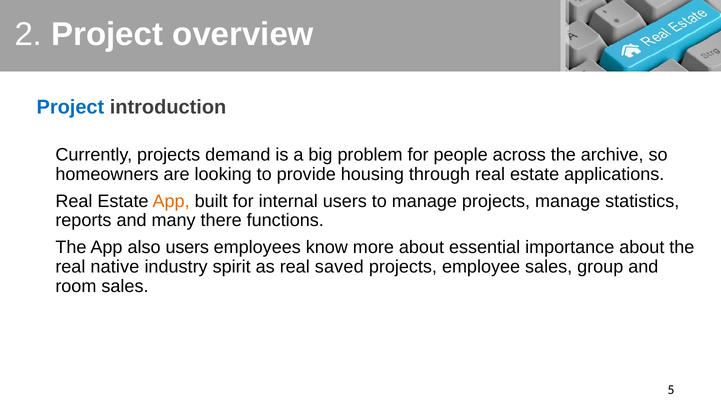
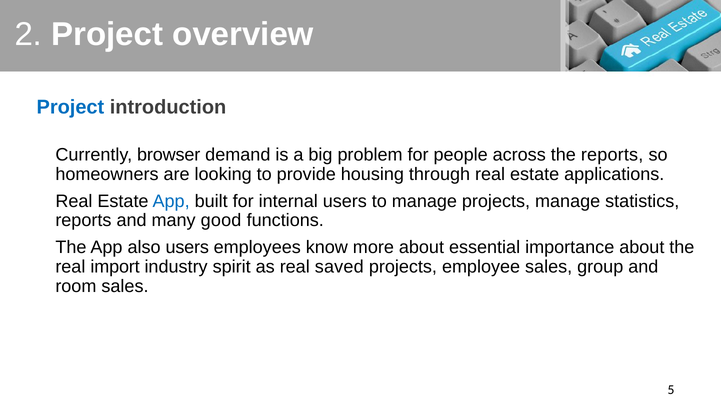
Currently projects: projects -> browser
the archive: archive -> reports
App at (171, 201) colour: orange -> blue
there: there -> good
native: native -> import
